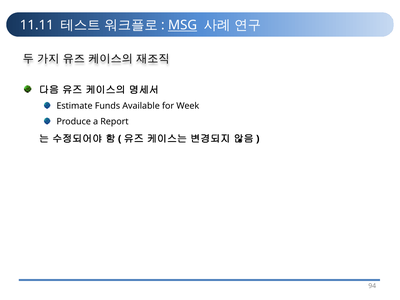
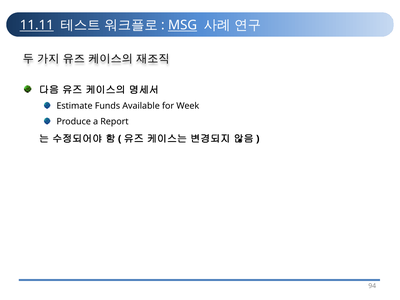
11.11 underline: none -> present
